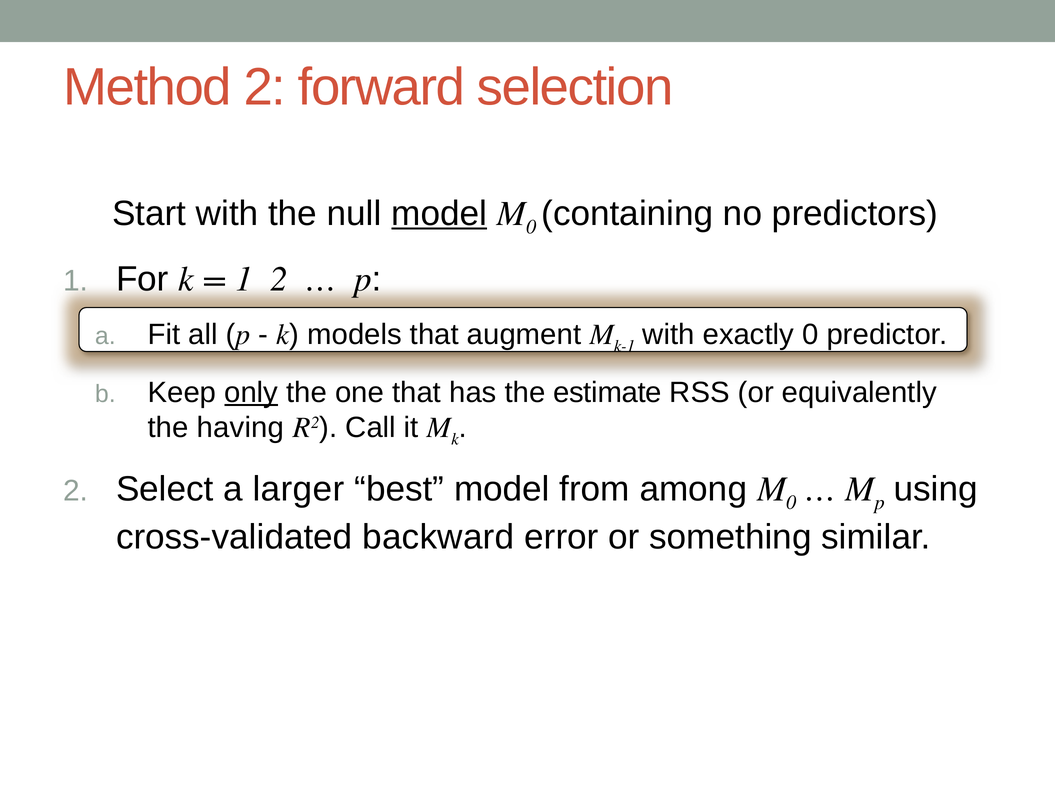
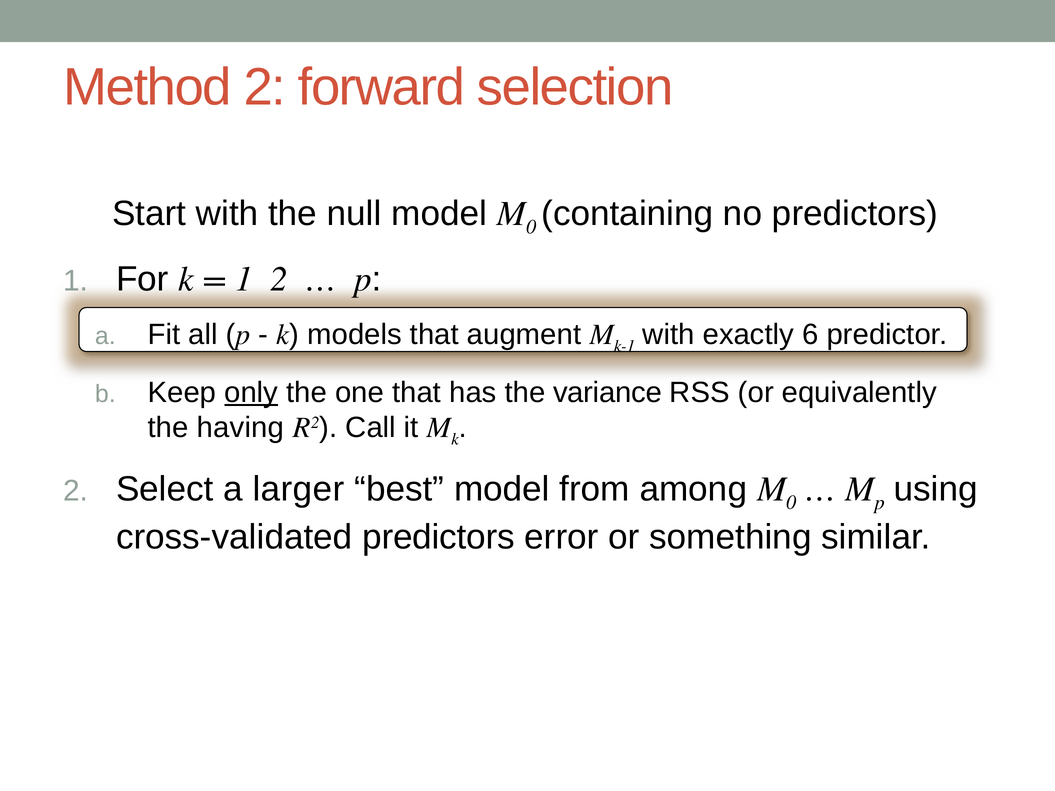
model at (439, 213) underline: present -> none
exactly 0: 0 -> 6
estimate: estimate -> variance
cross-validated backward: backward -> predictors
